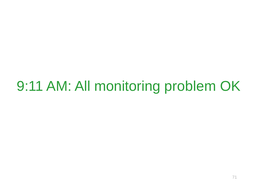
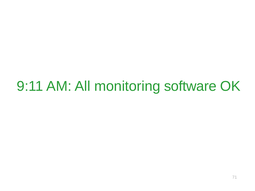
problem: problem -> software
